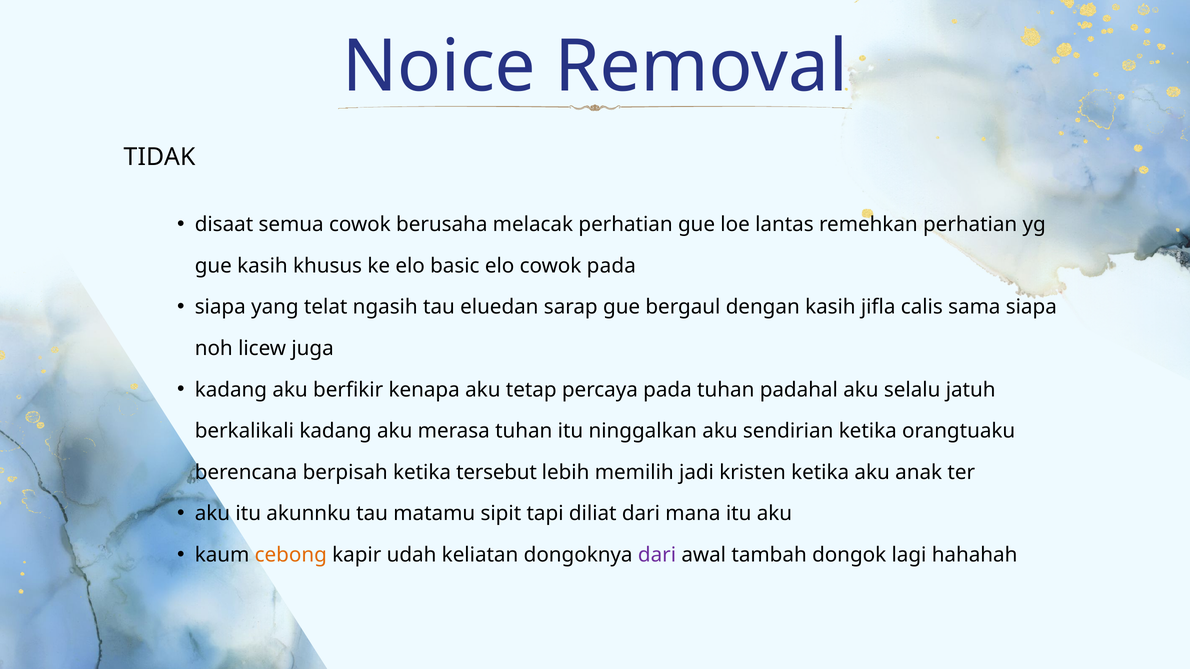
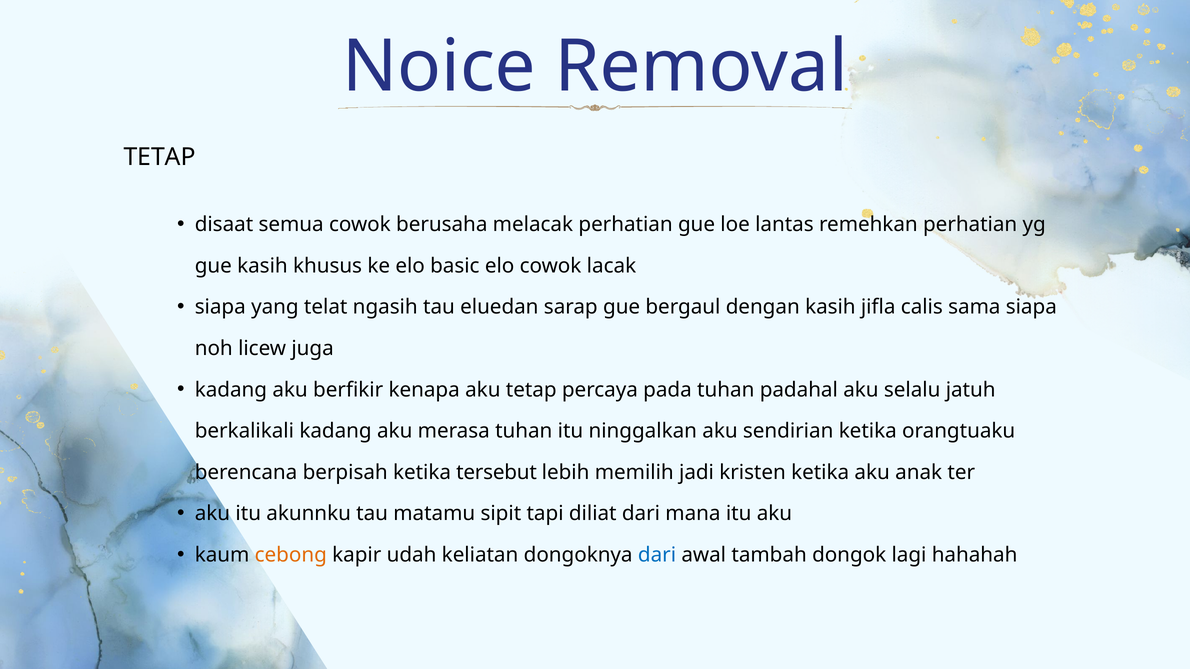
TIDAK at (160, 157): TIDAK -> TETAP
cowok pada: pada -> lacak
dari at (657, 555) colour: purple -> blue
